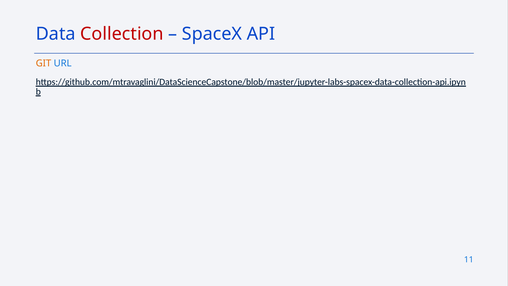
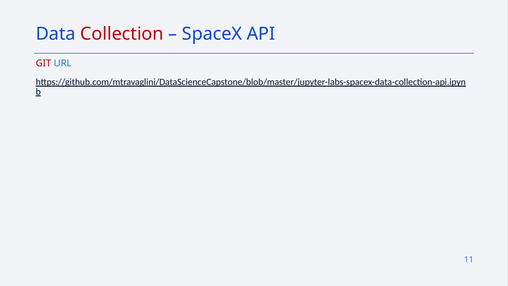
GIT colour: orange -> red
